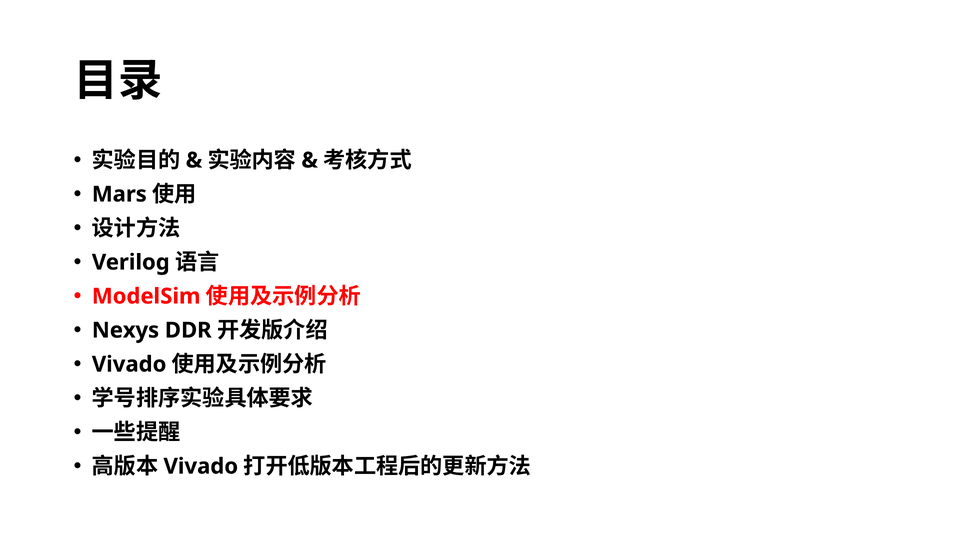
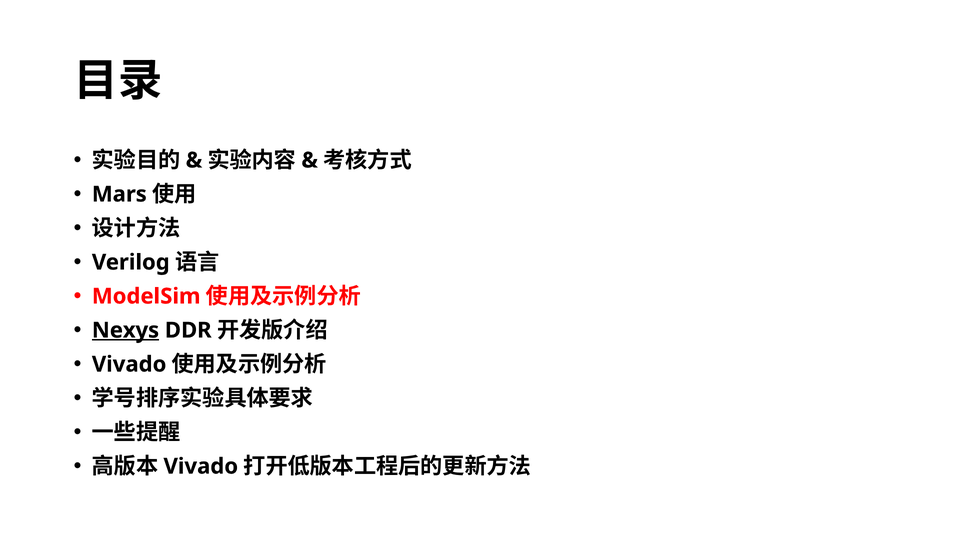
Nexys underline: none -> present
